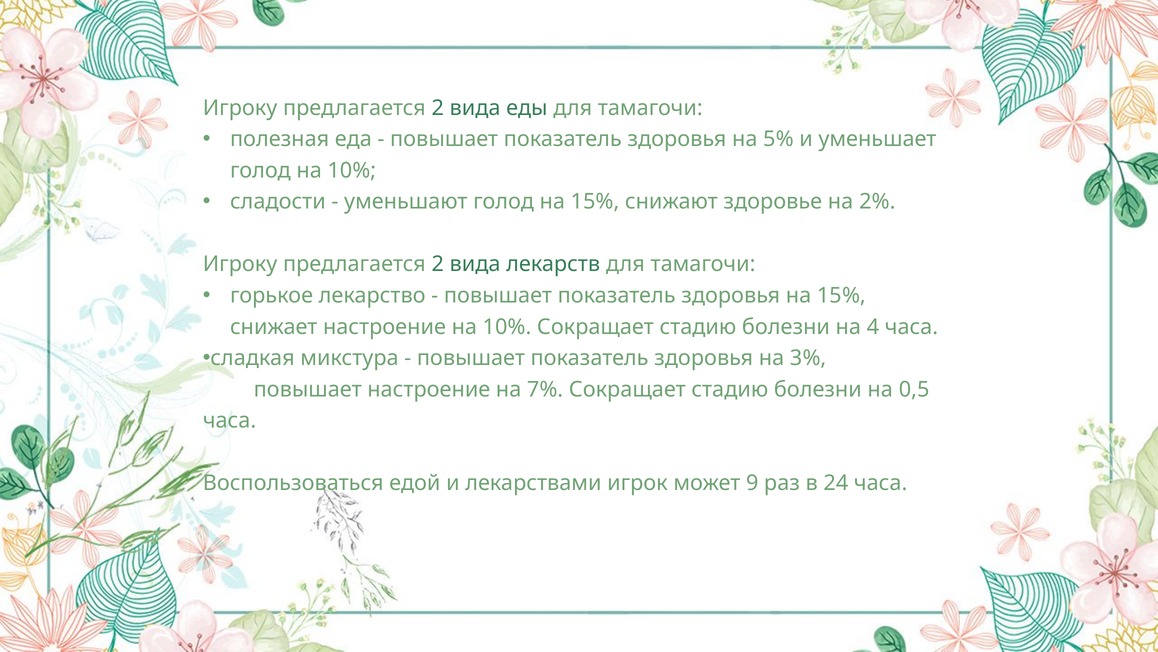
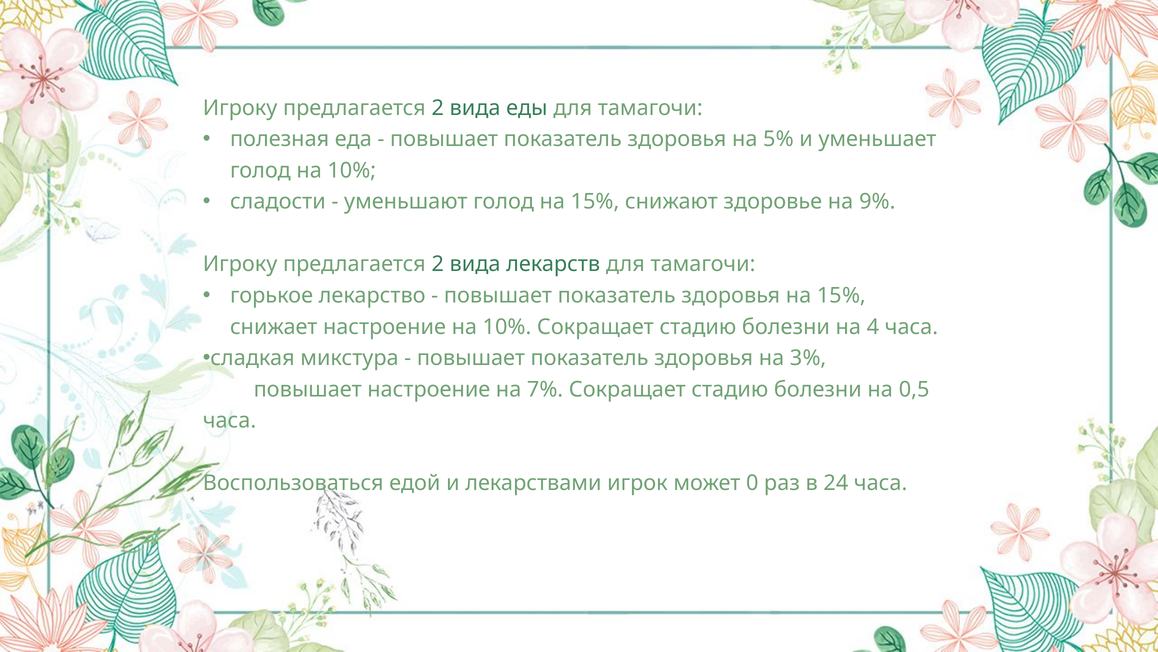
2%: 2% -> 9%
9: 9 -> 0
